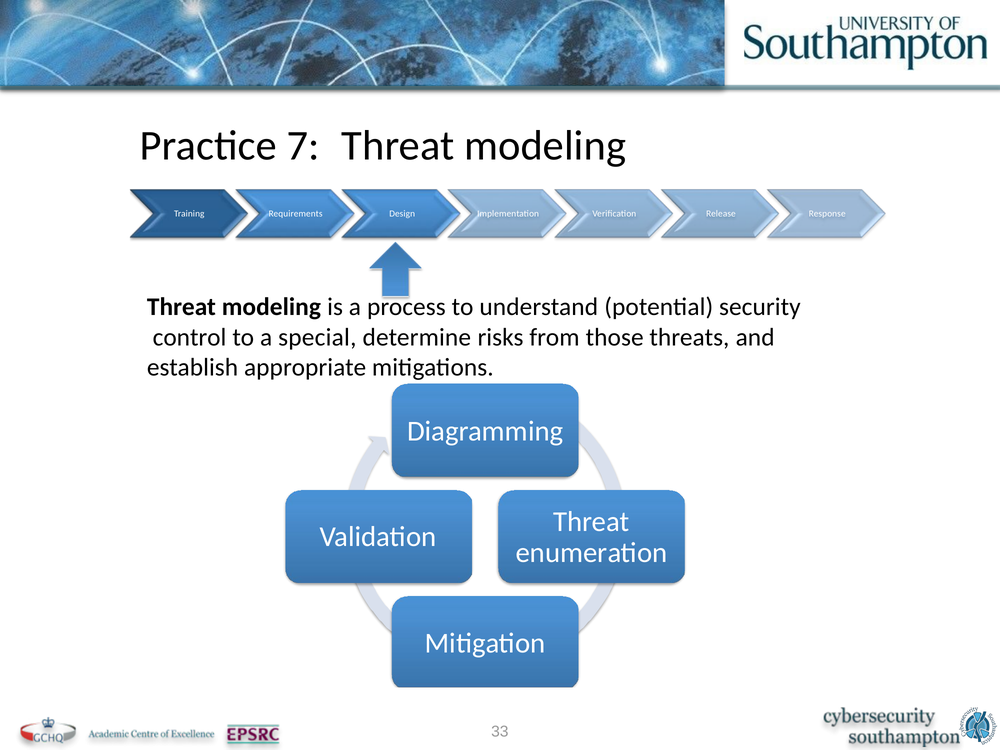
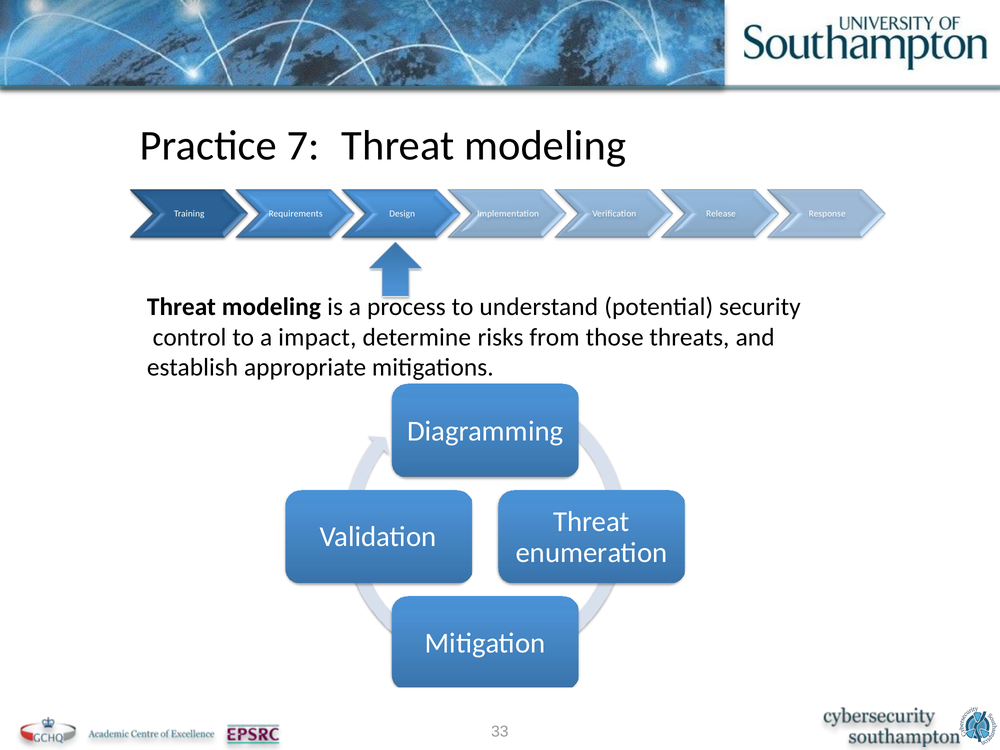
special: special -> impact
